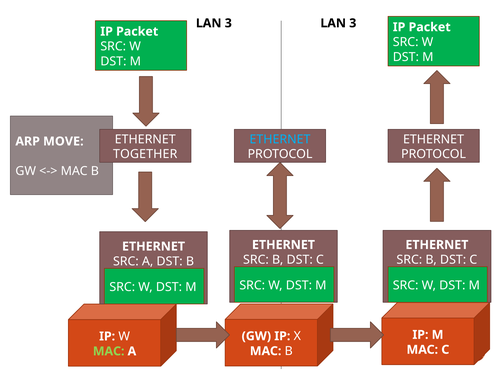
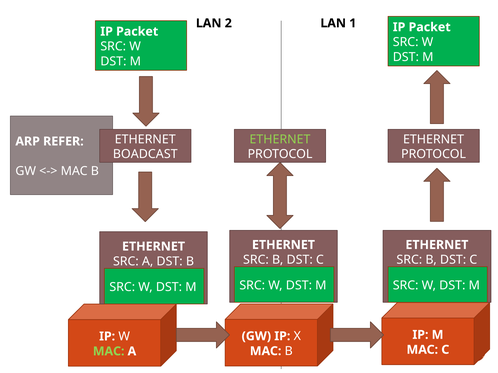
3 at (228, 23): 3 -> 2
3 at (353, 23): 3 -> 1
ETHERNET at (280, 139) colour: light blue -> light green
MOVE: MOVE -> REFER
TOGETHER: TOGETHER -> BOADCAST
